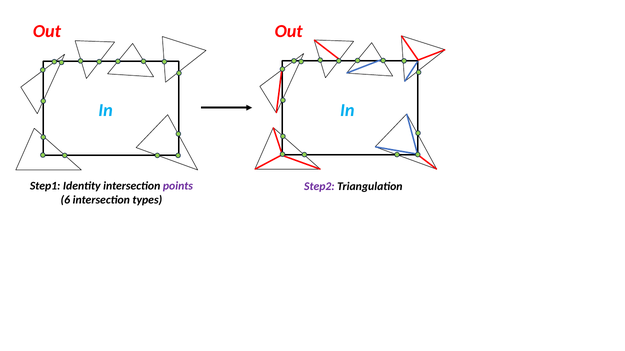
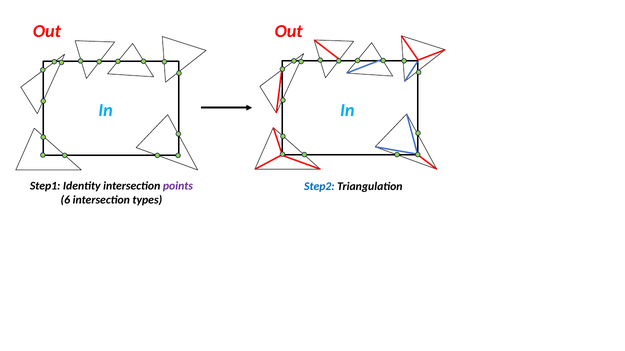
Step2 colour: purple -> blue
